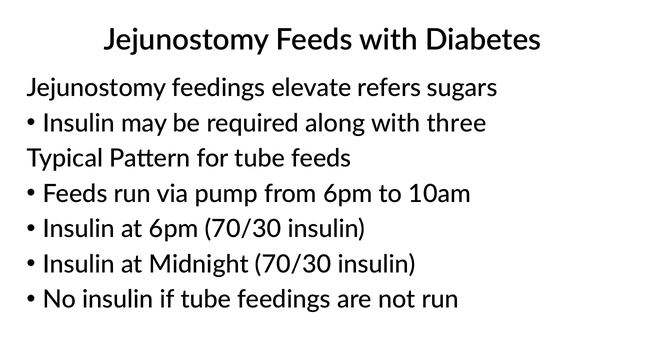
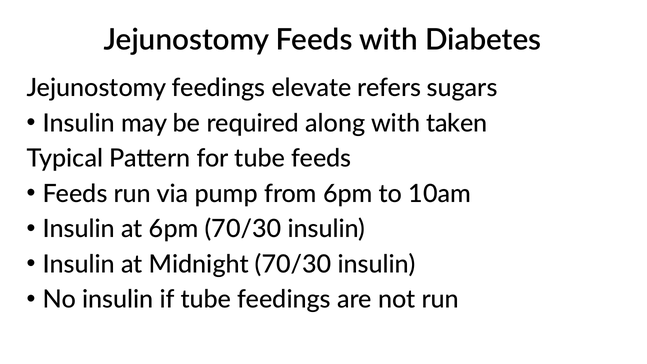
three: three -> taken
